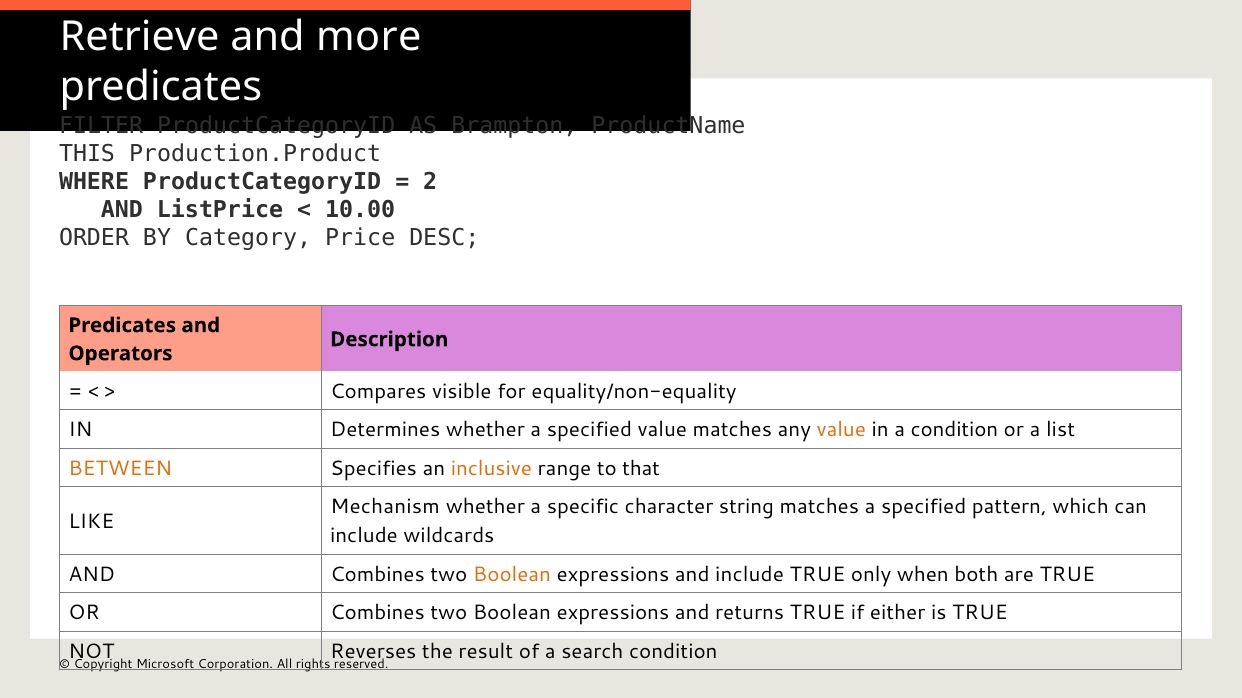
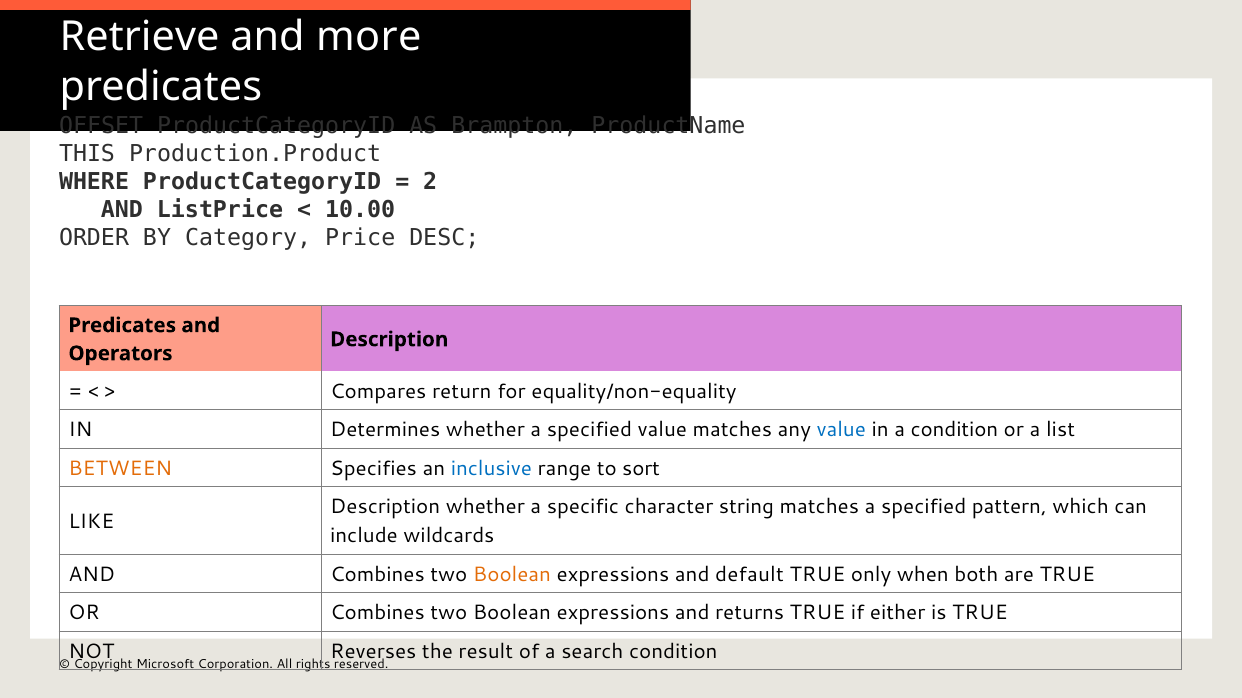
FILTER: FILTER -> OFFSET
visible: visible -> return
value at (841, 430) colour: orange -> blue
inclusive colour: orange -> blue
that: that -> sort
Mechanism at (385, 507): Mechanism -> Description
and include: include -> default
